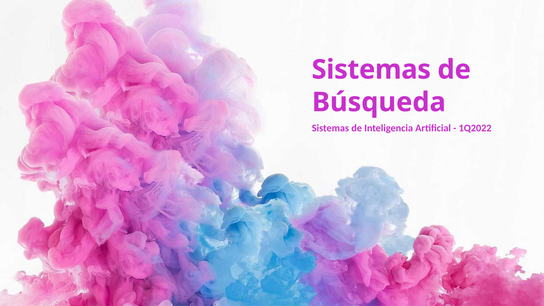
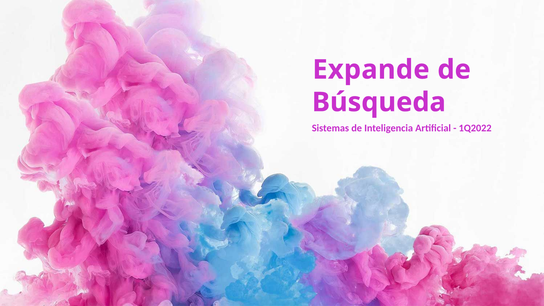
Sistemas at (371, 70): Sistemas -> Expande
